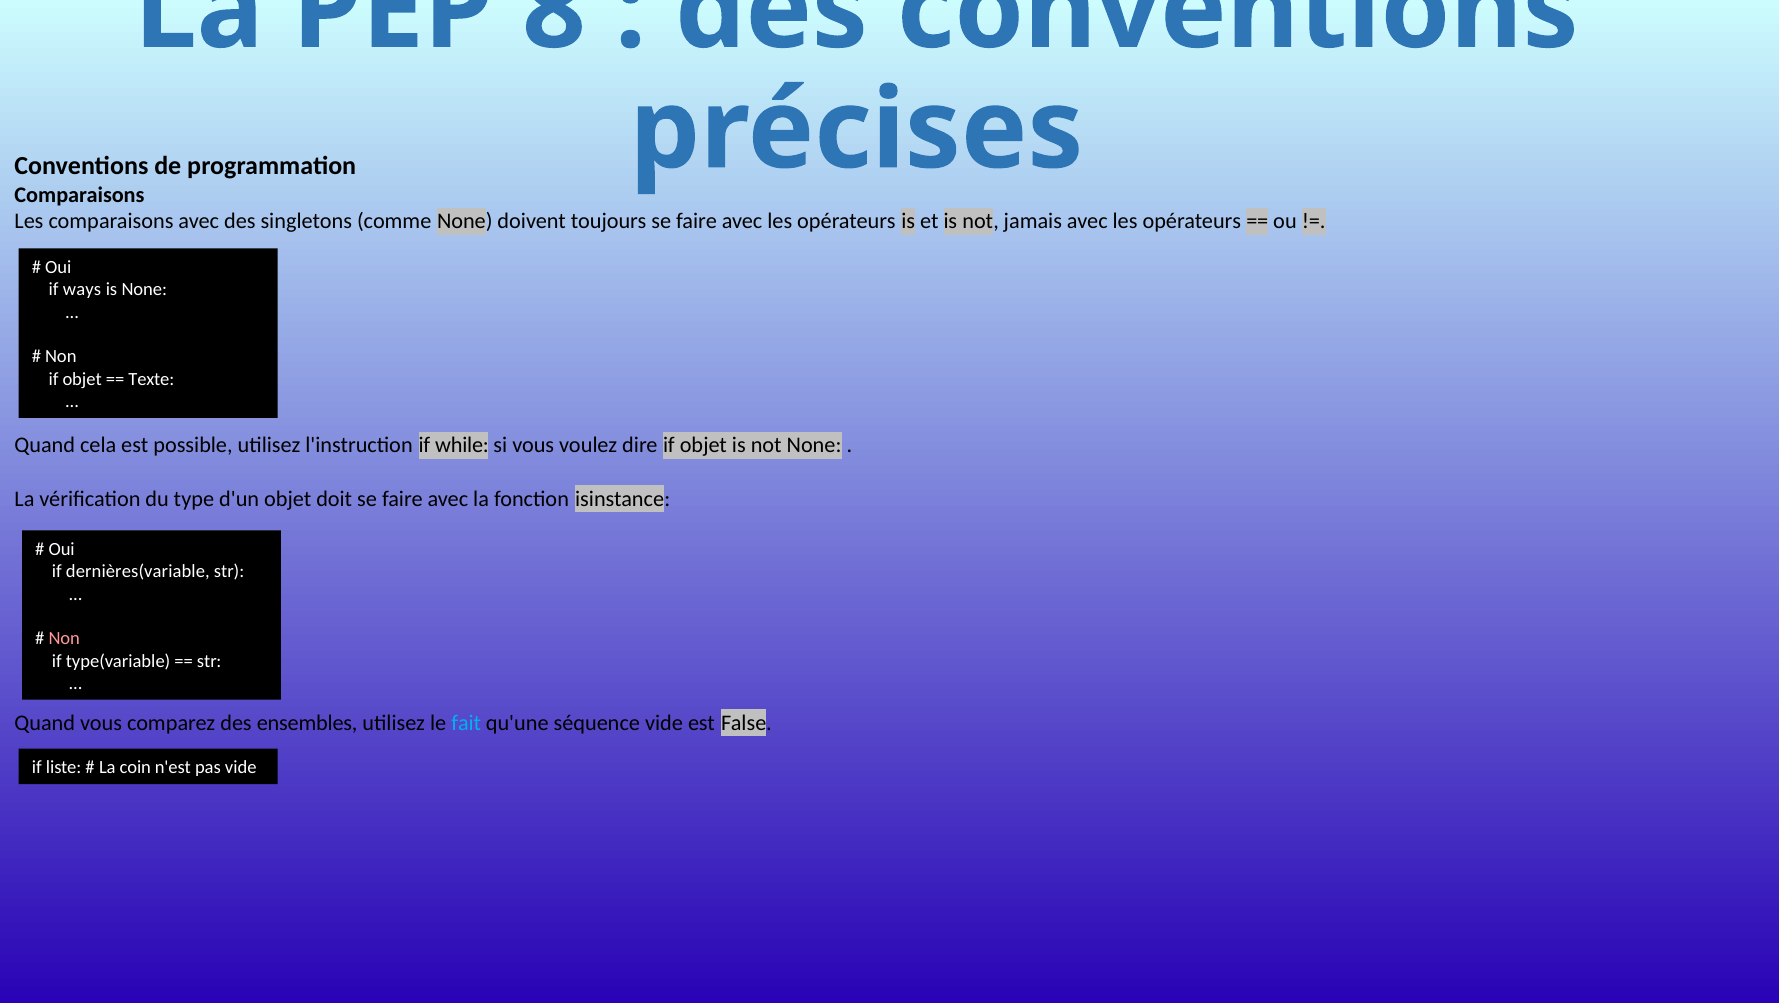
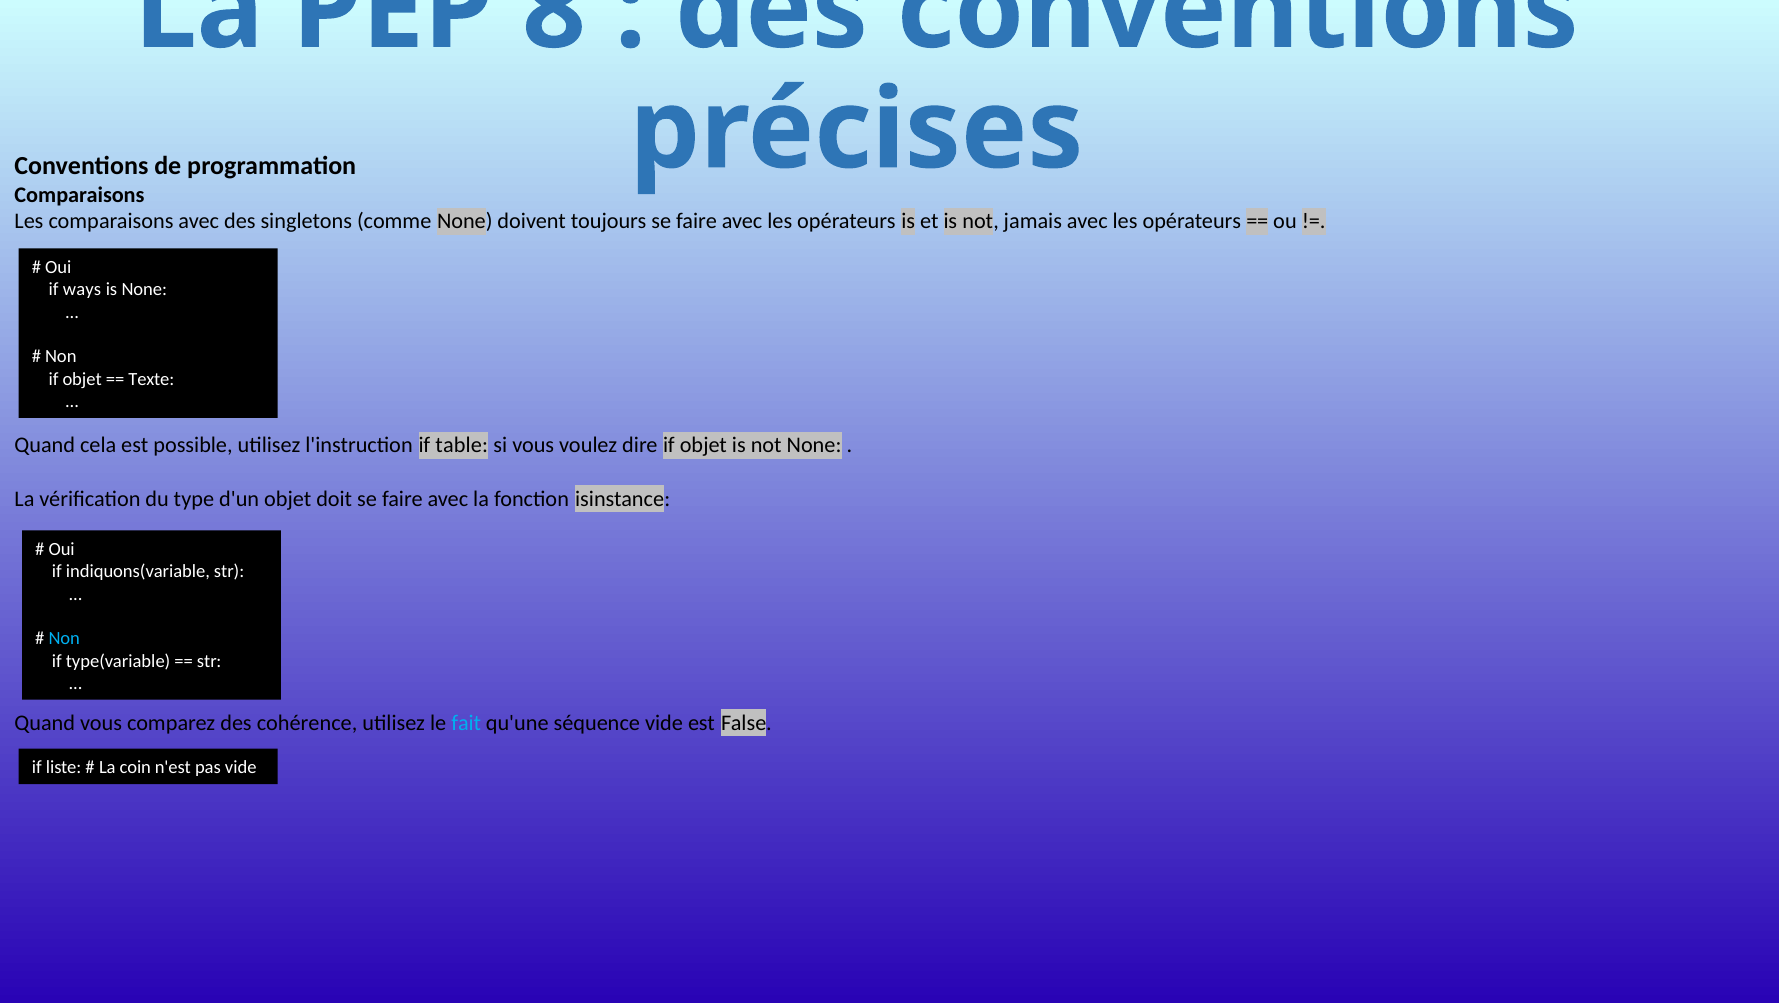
while: while -> table
dernières(variable: dernières(variable -> indiquons(variable
Non at (64, 639) colour: pink -> light blue
ensembles: ensembles -> cohérence
